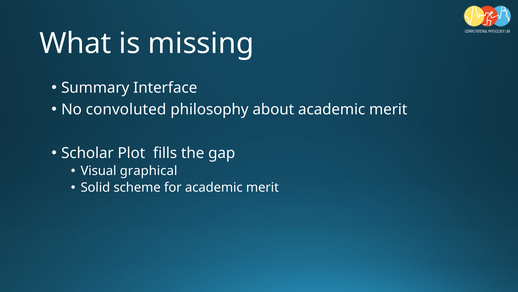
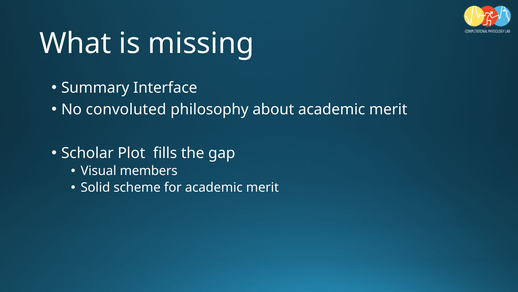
graphical: graphical -> members
